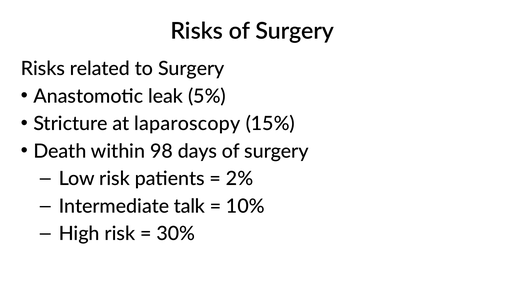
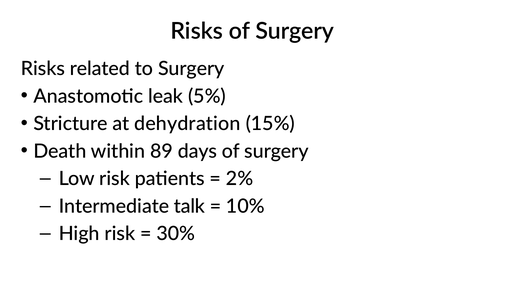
laparoscopy: laparoscopy -> dehydration
98: 98 -> 89
